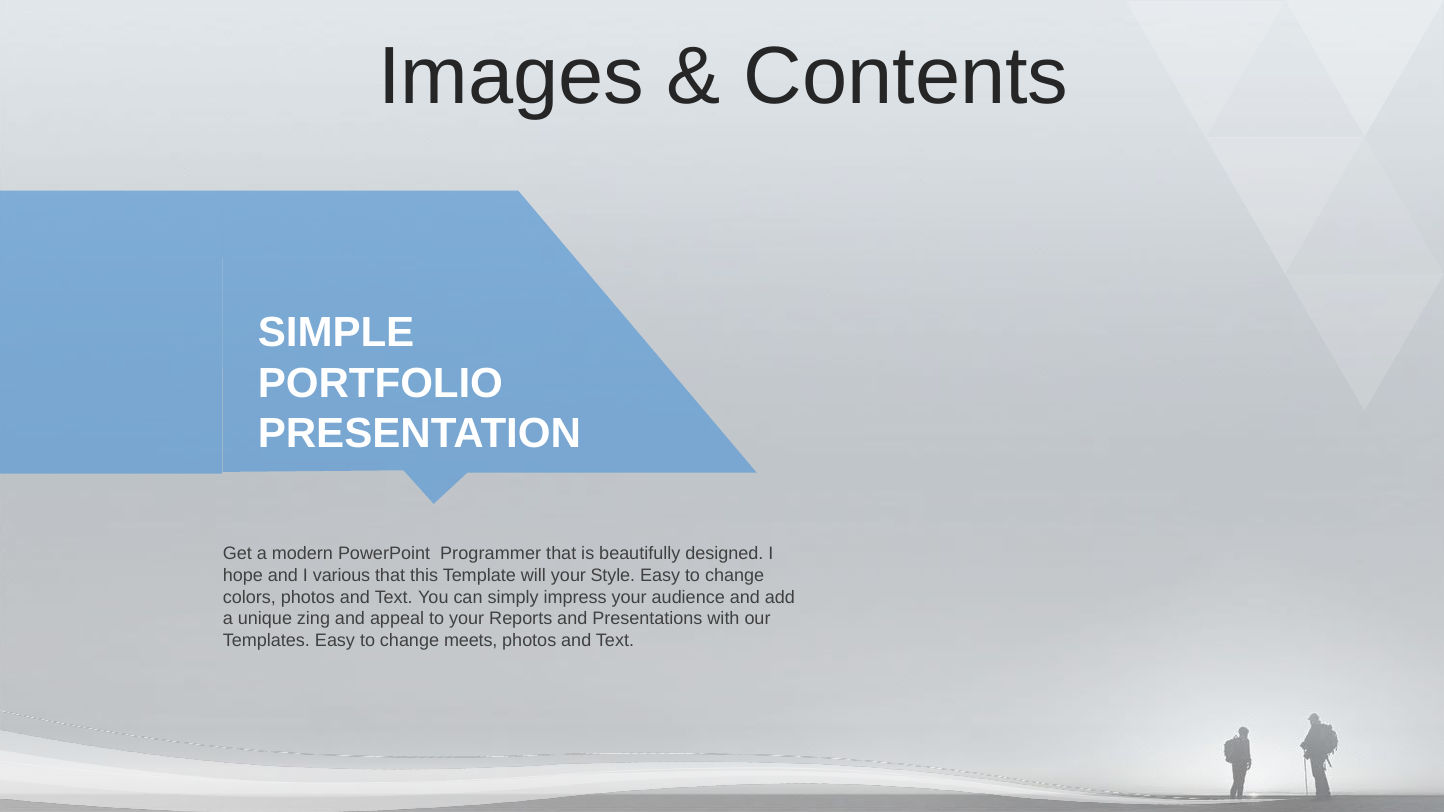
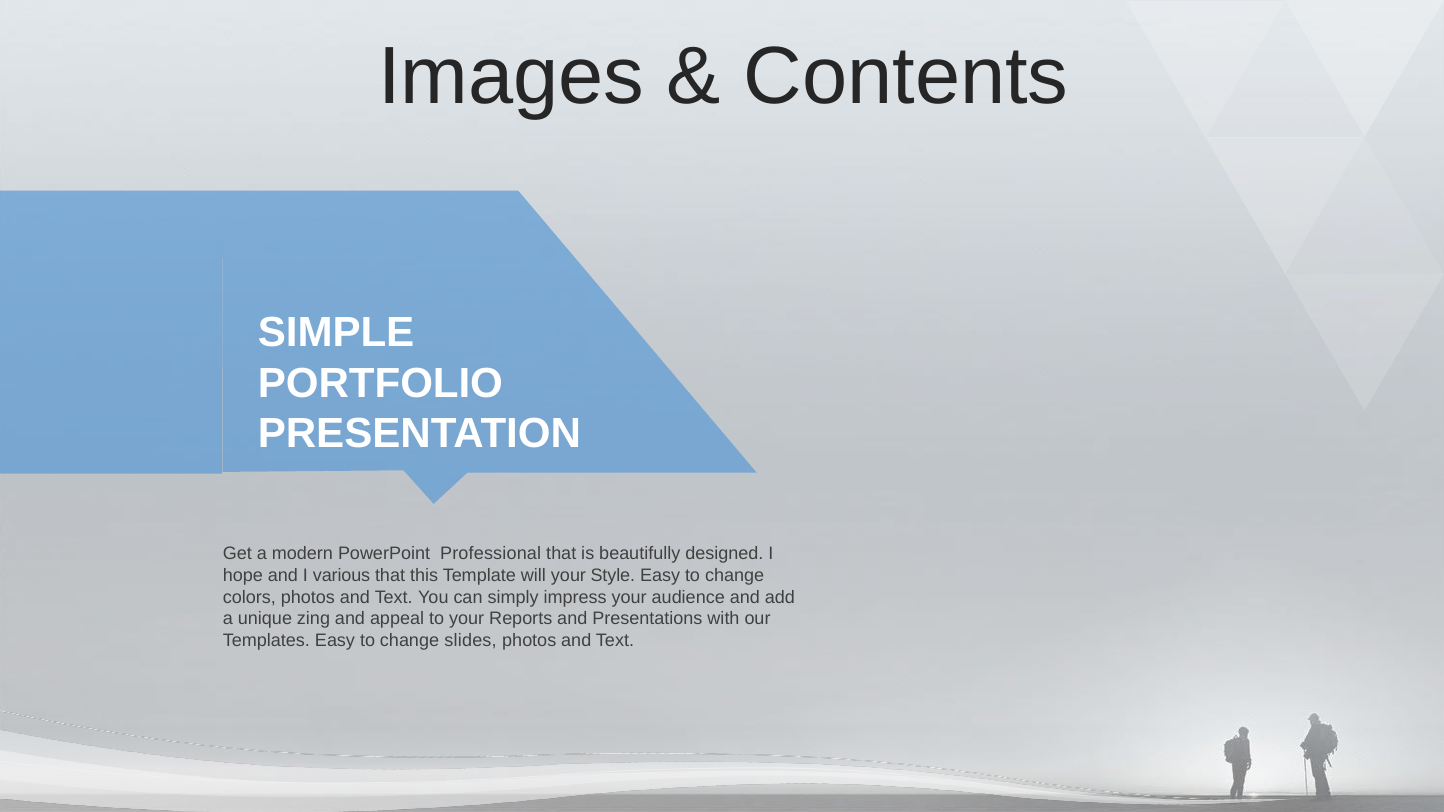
Programmer: Programmer -> Professional
meets: meets -> slides
